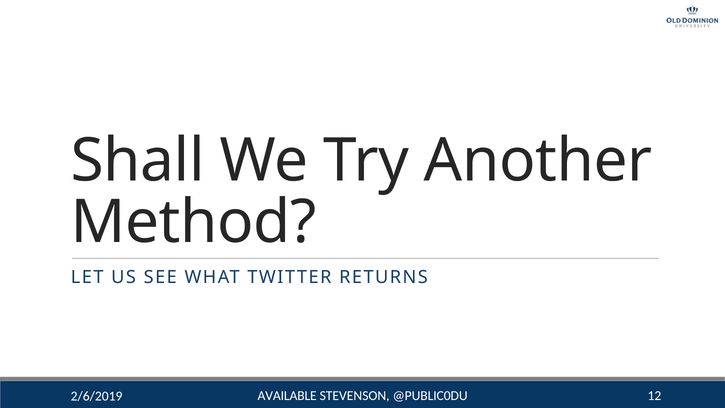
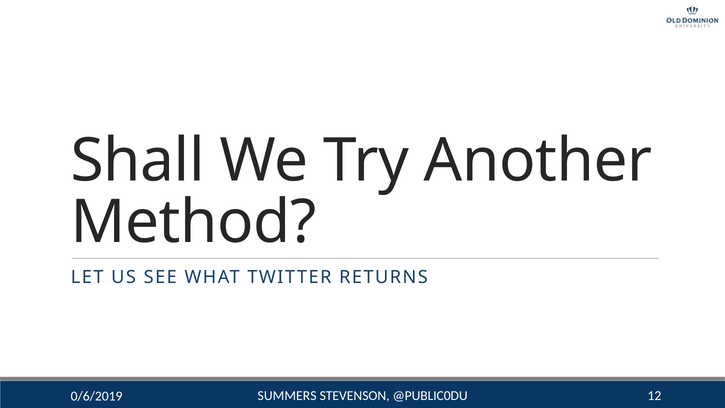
AVAILABLE: AVAILABLE -> SUMMERS
2/6/2019: 2/6/2019 -> 0/6/2019
